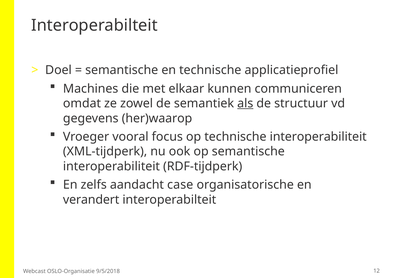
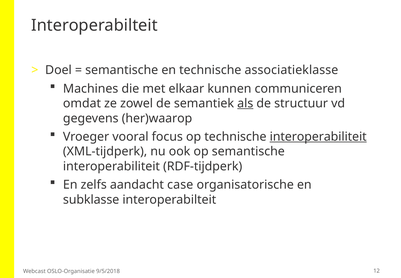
applicatieprofiel: applicatieprofiel -> associatieklasse
interoperabiliteit at (318, 137) underline: none -> present
verandert: verandert -> subklasse
